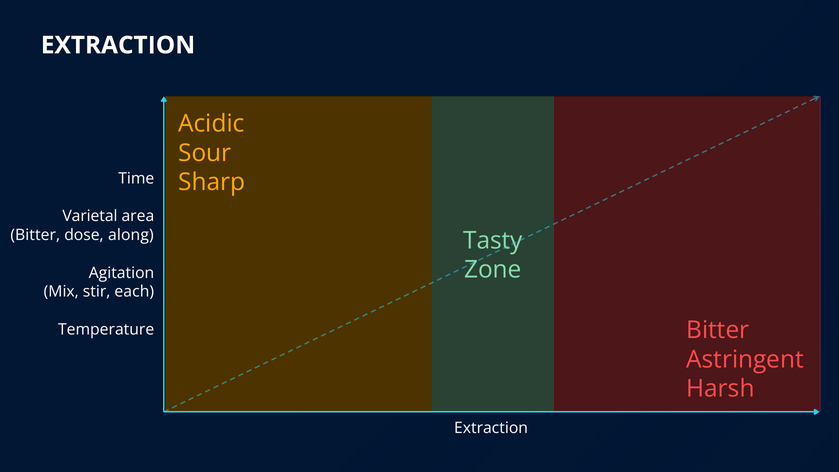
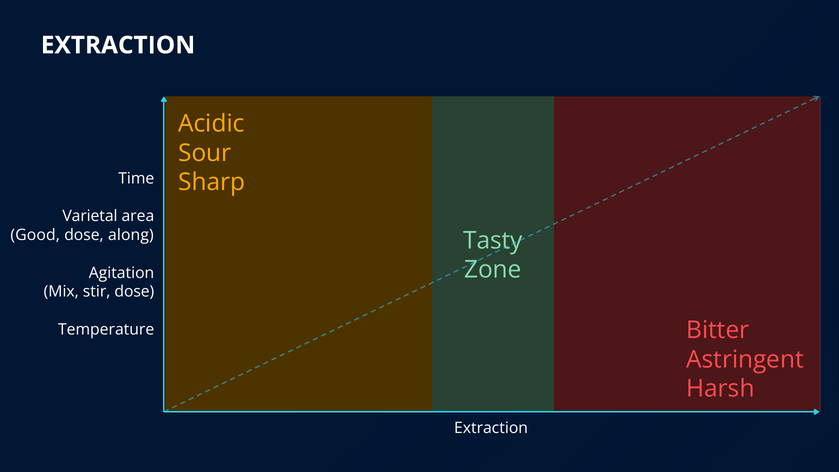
Bitter at (35, 235): Bitter -> Good
stir each: each -> dose
